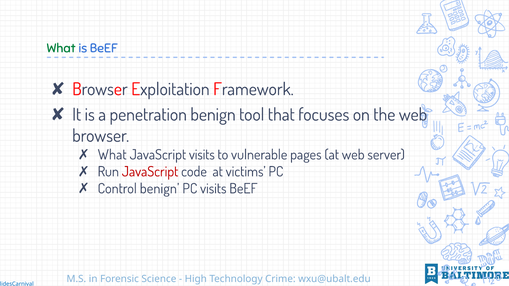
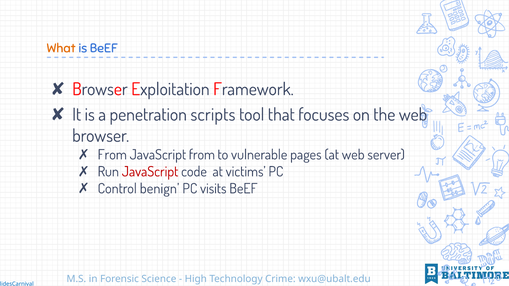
What at (61, 48) colour: green -> orange
penetration benign: benign -> scripts
What at (112, 155): What -> From
JavaScript visits: visits -> from
